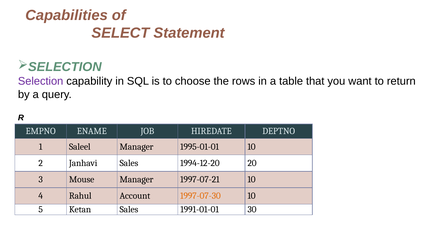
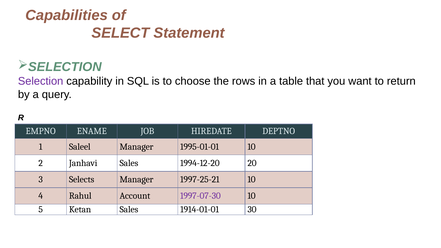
Mouse: Mouse -> Selects
1997-07-21: 1997-07-21 -> 1997-25-21
1997-07-30 colour: orange -> purple
1991-01-01: 1991-01-01 -> 1914-01-01
